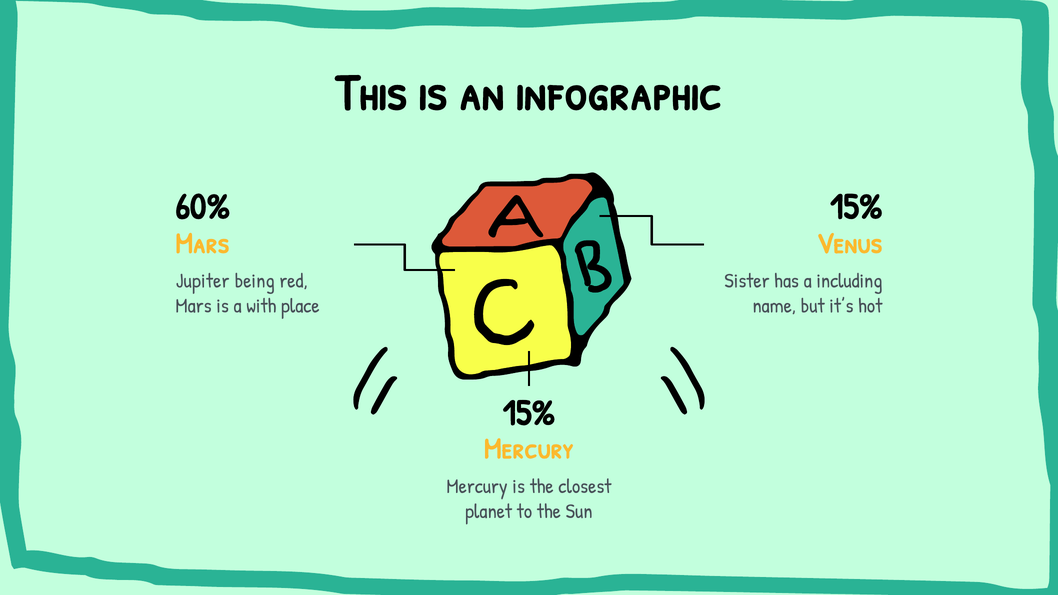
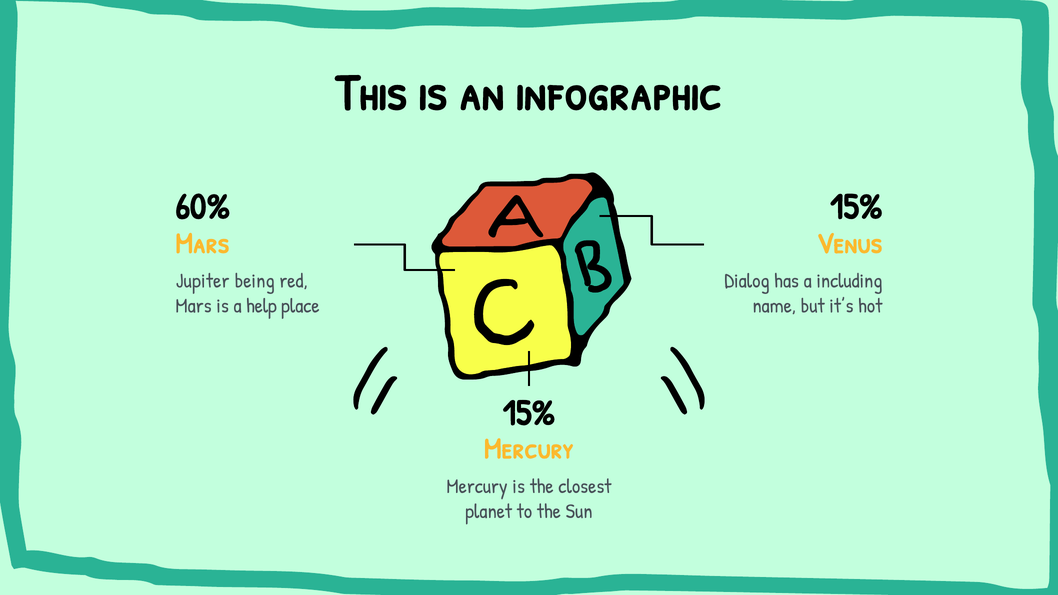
Sister: Sister -> Dialog
with: with -> help
